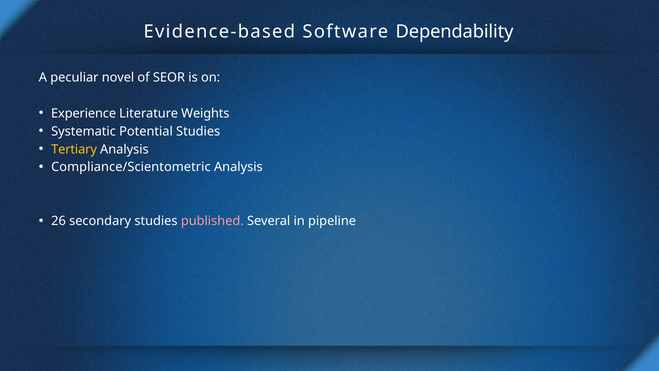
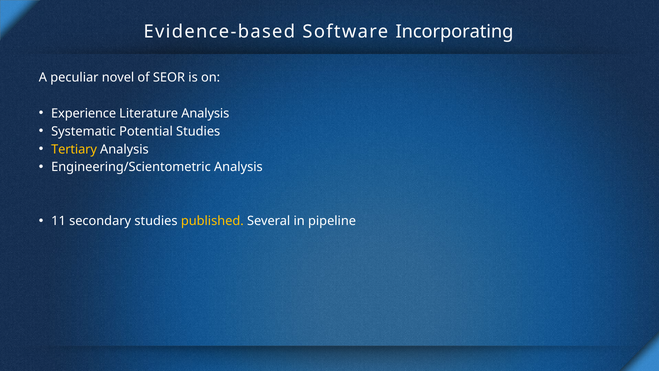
Dependability: Dependability -> Incorporating
Literature Weights: Weights -> Analysis
Compliance/Scientometric: Compliance/Scientometric -> Engineering/Scientometric
26: 26 -> 11
published colour: pink -> yellow
